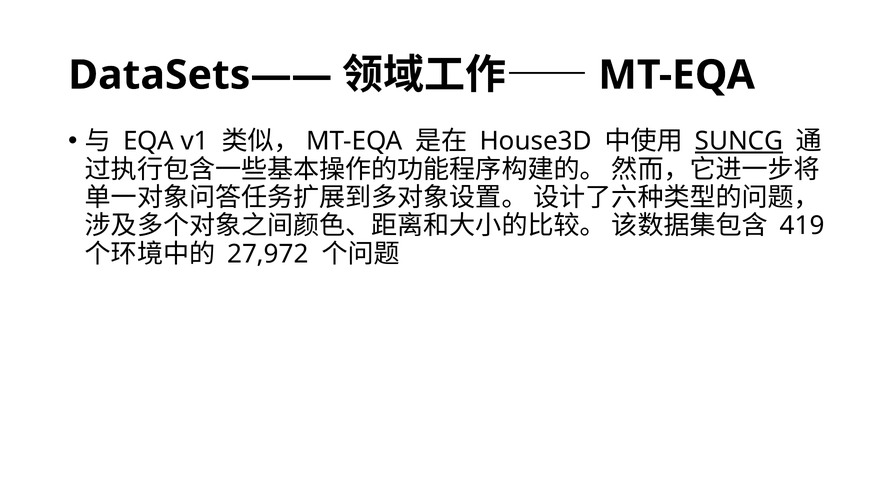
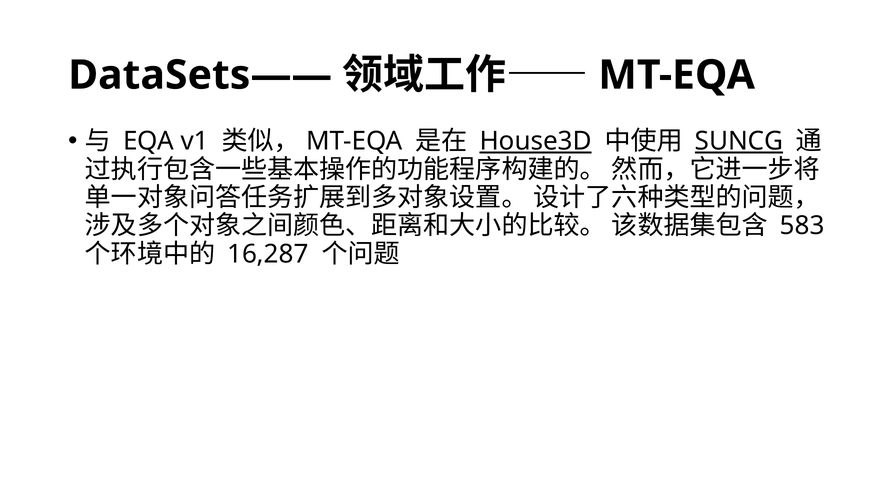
House3D underline: none -> present
419: 419 -> 583
27,972: 27,972 -> 16,287
